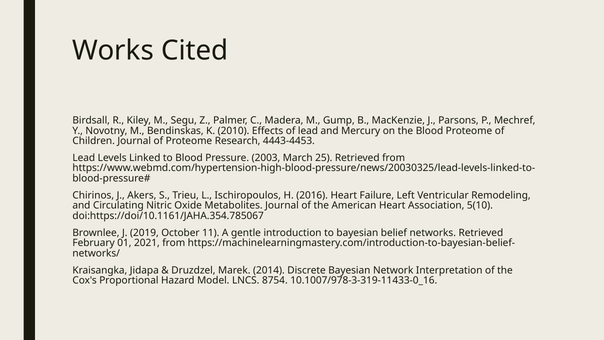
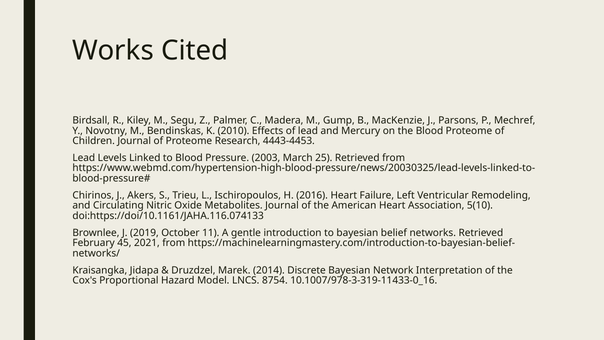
doi:https://doi/10.1161/JAHA.354.785067: doi:https://doi/10.1161/JAHA.354.785067 -> doi:https://doi/10.1161/JAHA.116.074133
01: 01 -> 45
